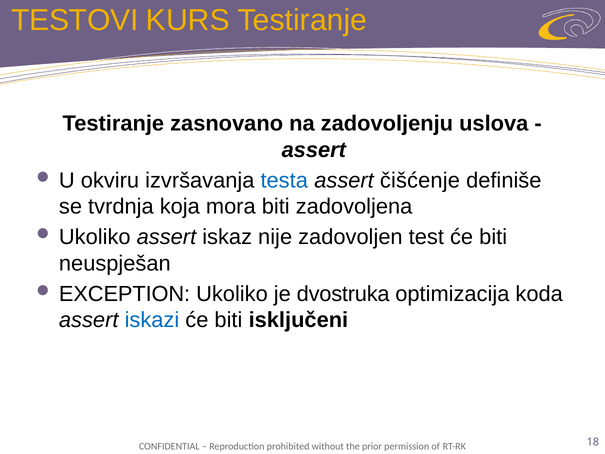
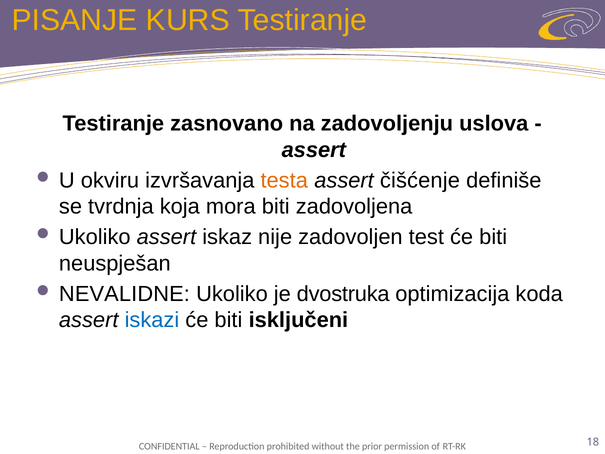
TESTOVI: TESTOVI -> PISANJE
testa colour: blue -> orange
EXCEPTION: EXCEPTION -> NEVALIDNE
